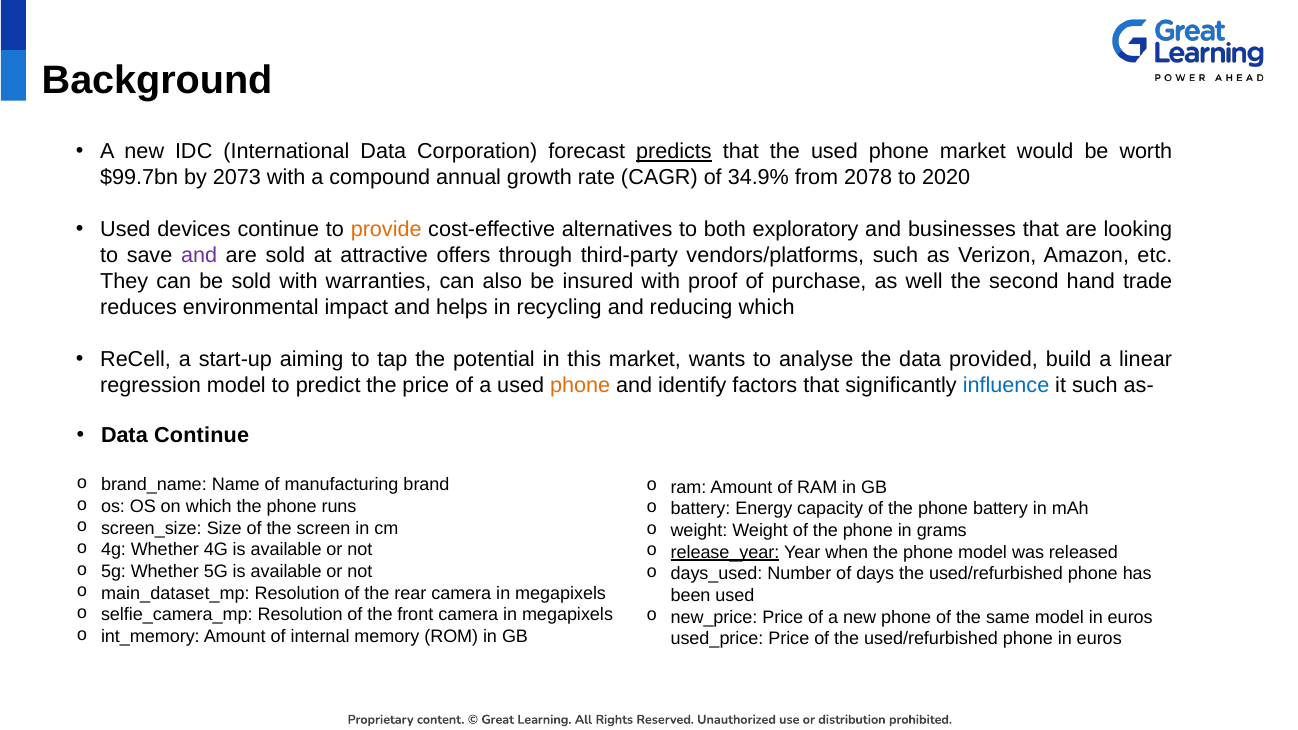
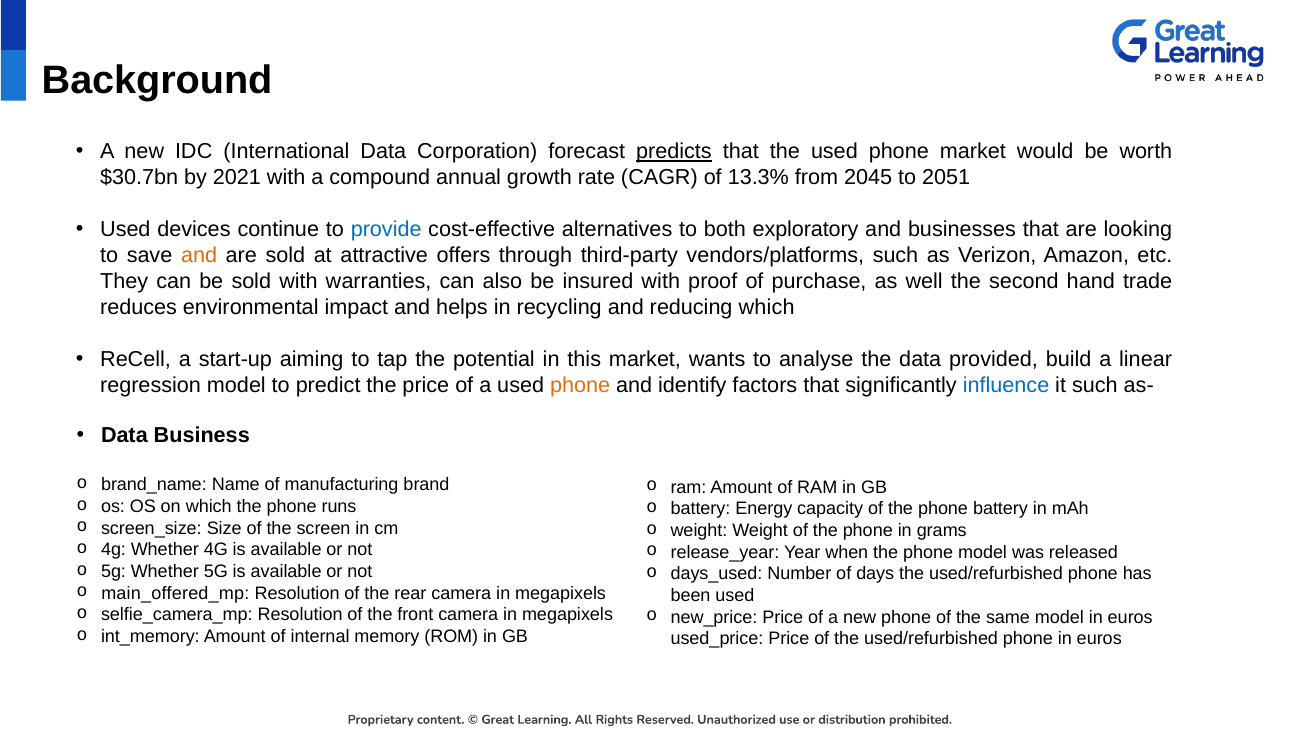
$99.7bn: $99.7bn -> $30.7bn
2073: 2073 -> 2021
34.9%: 34.9% -> 13.3%
2078: 2078 -> 2045
2020: 2020 -> 2051
provide colour: orange -> blue
and at (199, 256) colour: purple -> orange
Data Continue: Continue -> Business
release_year underline: present -> none
main_dataset_mp: main_dataset_mp -> main_offered_mp
